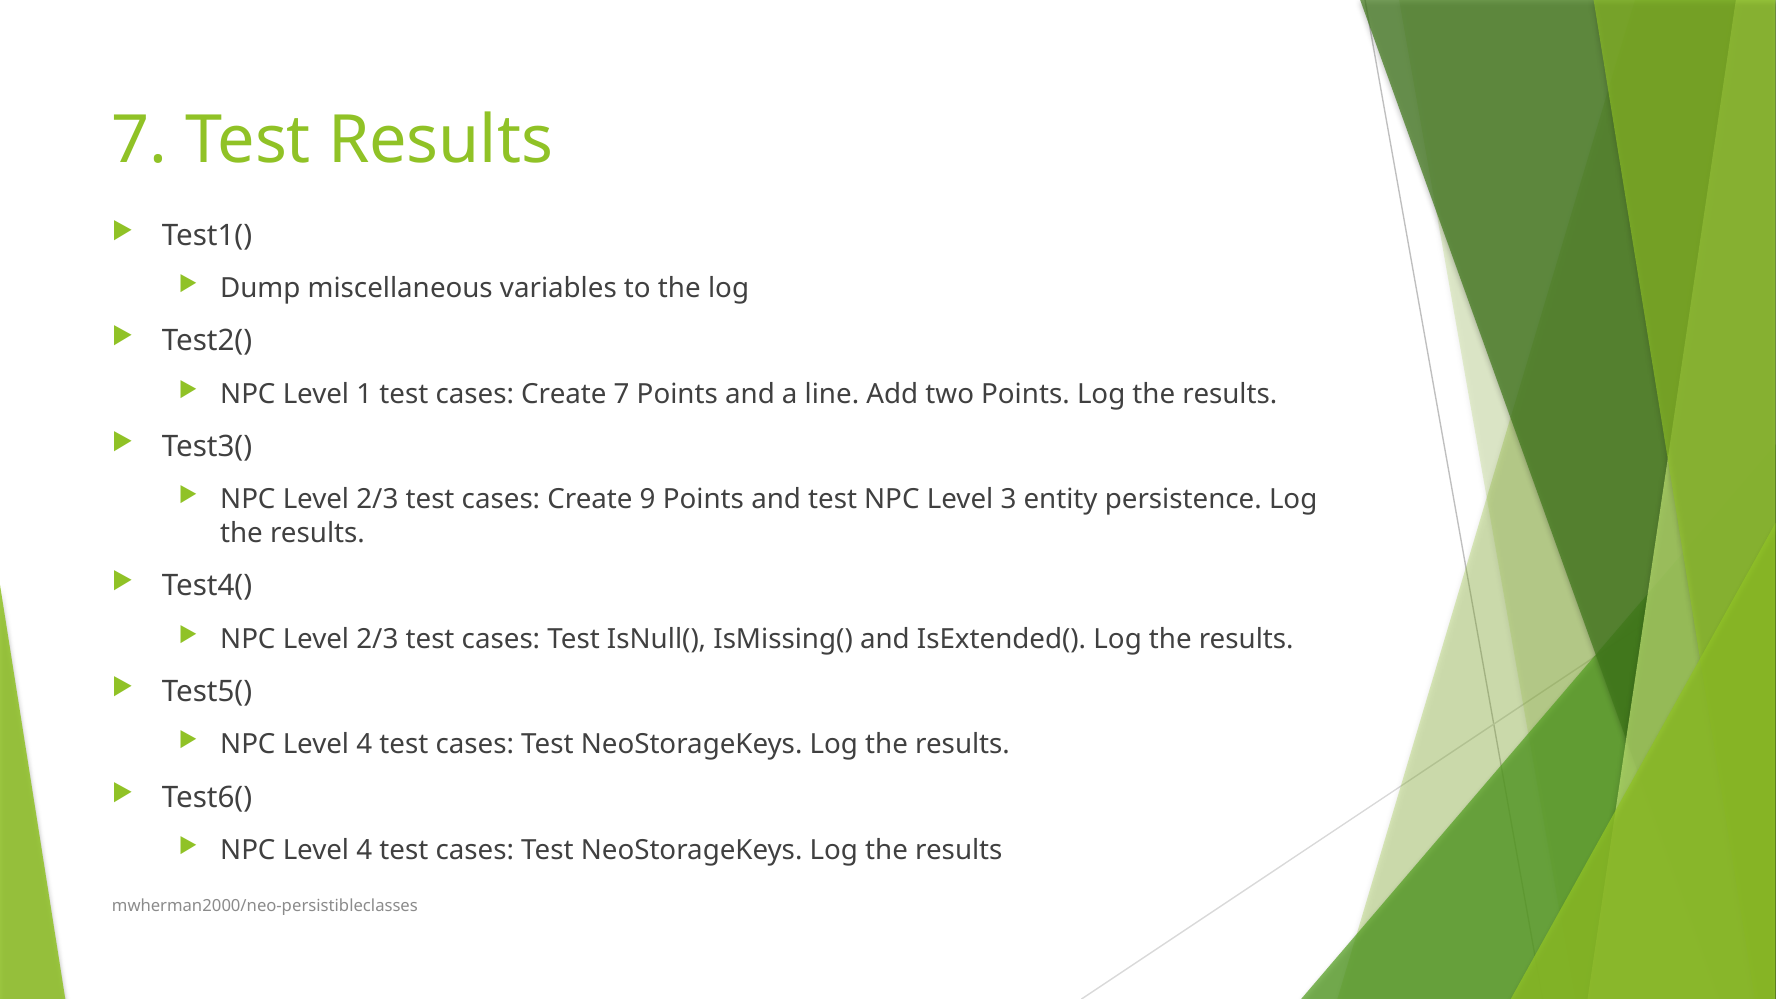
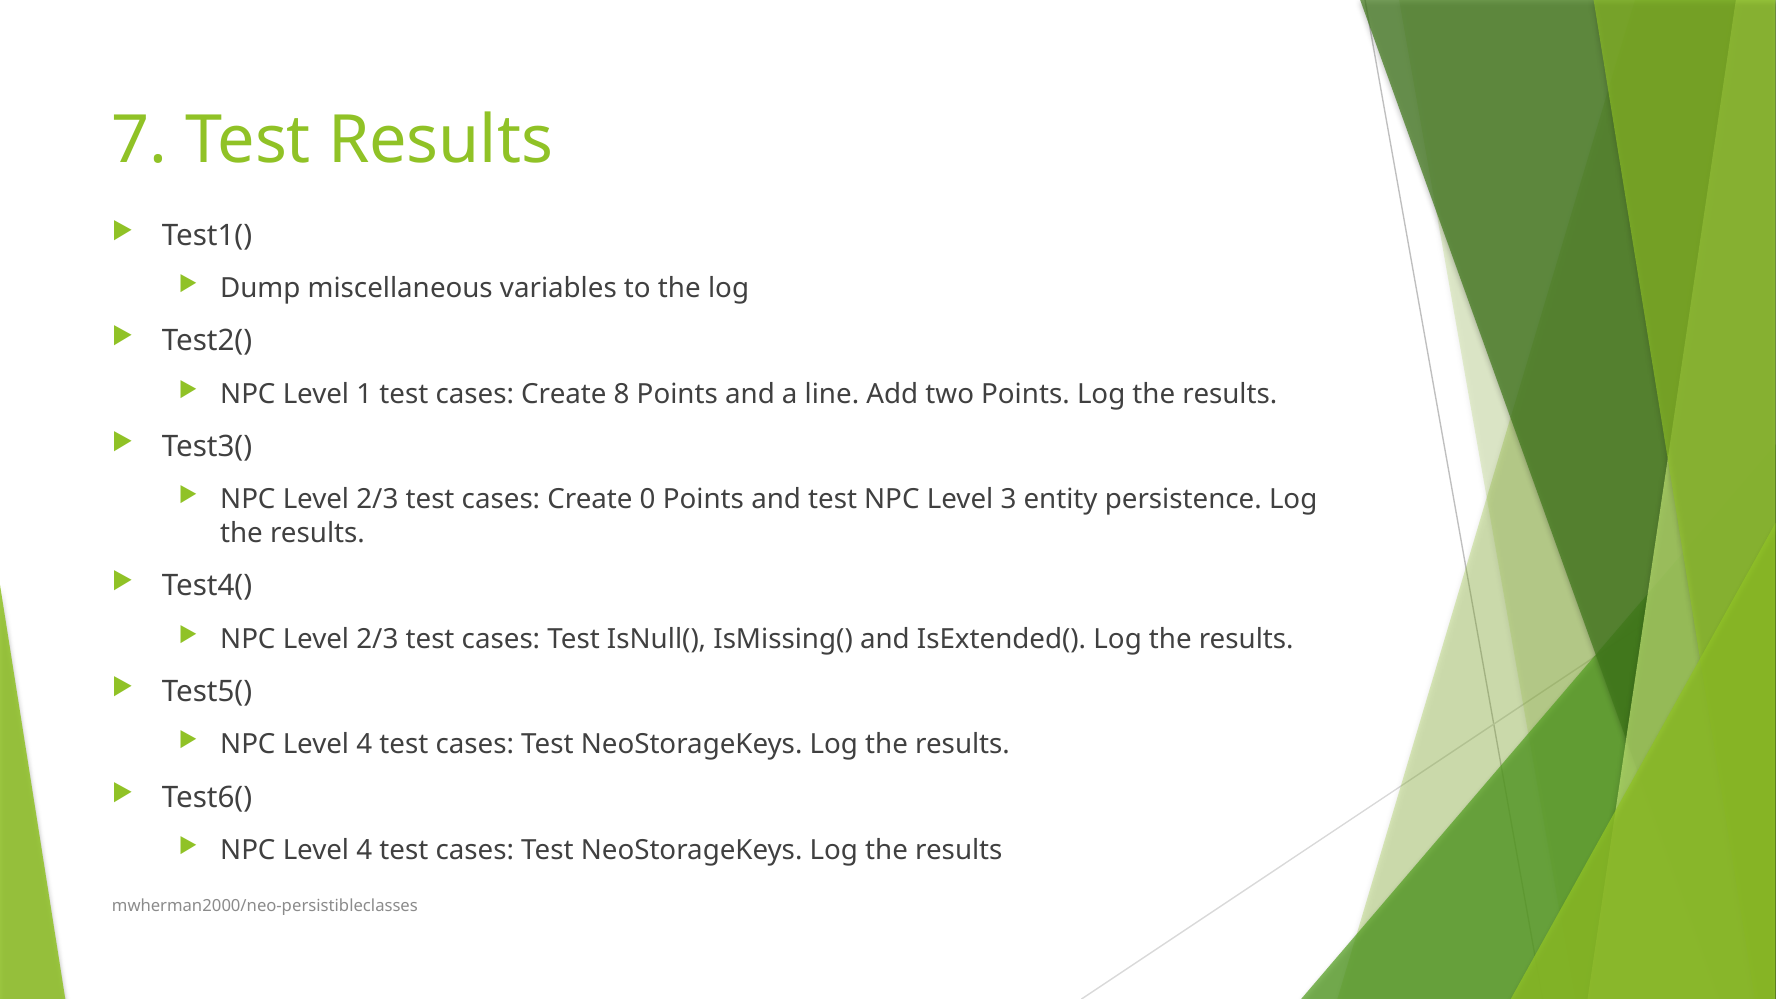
Create 7: 7 -> 8
9: 9 -> 0
